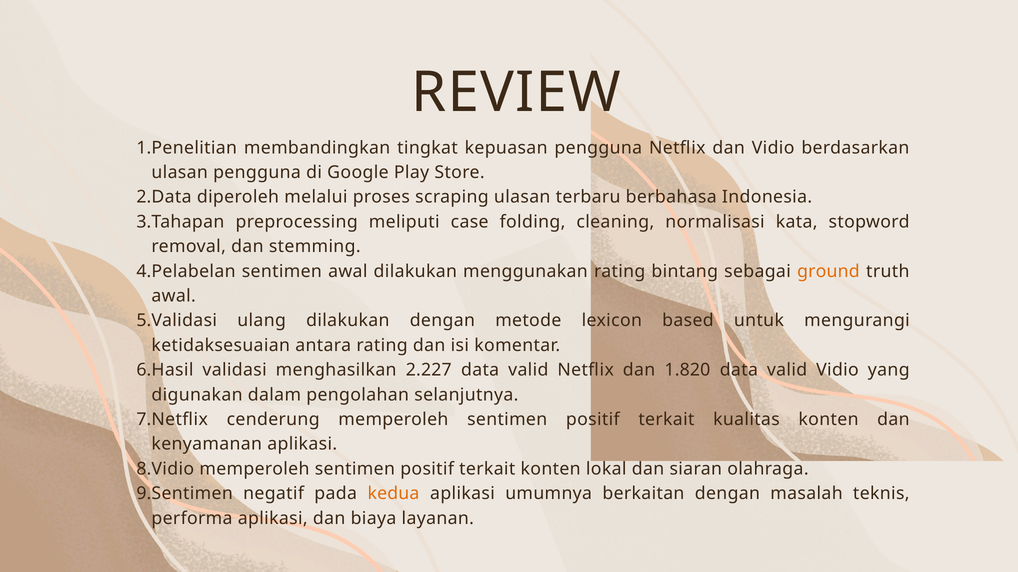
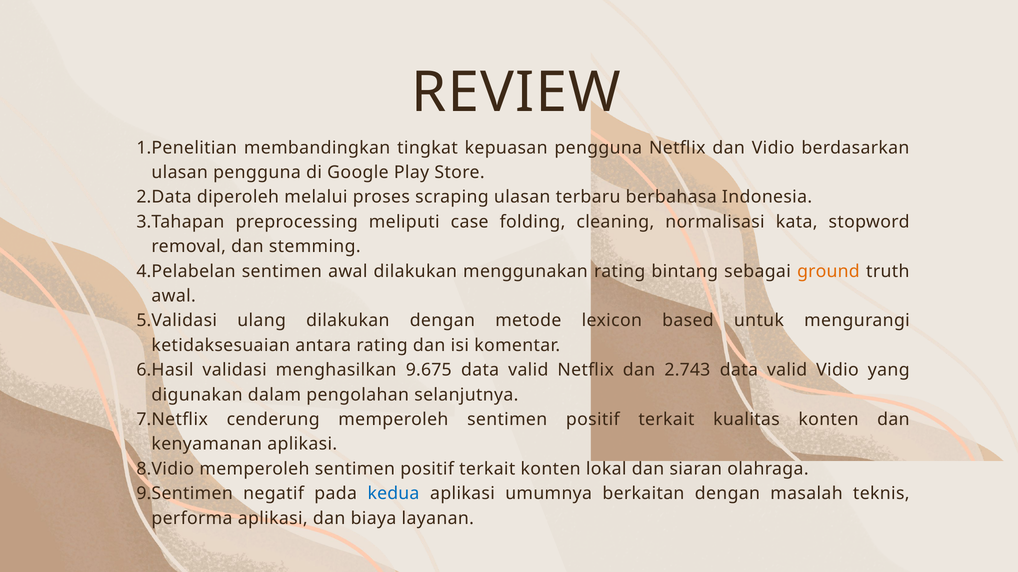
2.227: 2.227 -> 9.675
1.820: 1.820 -> 2.743
kedua colour: orange -> blue
